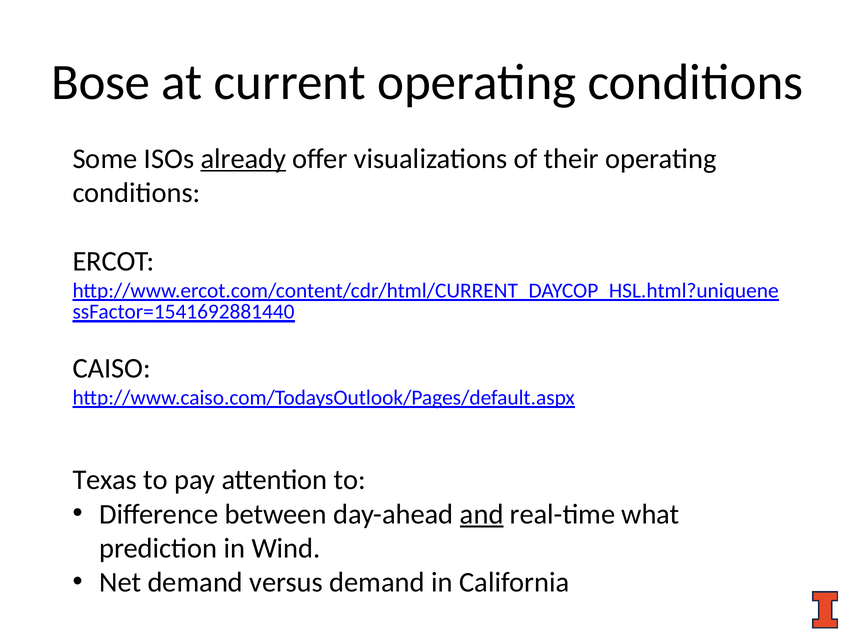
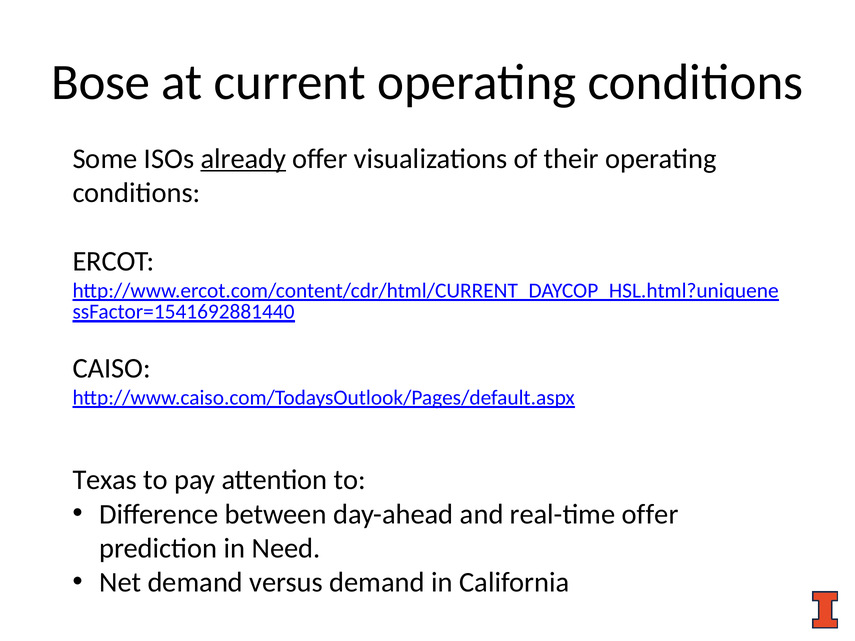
and underline: present -> none
real-time what: what -> offer
Wind: Wind -> Need
